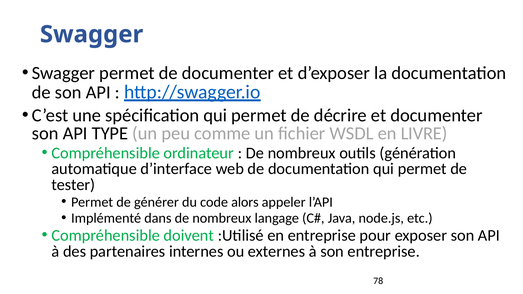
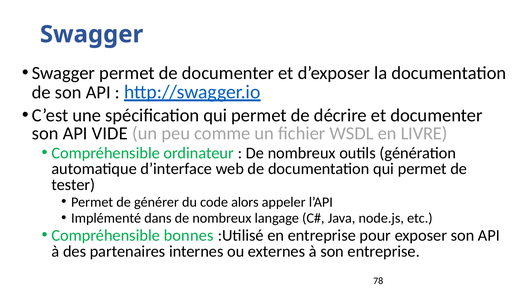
TYPE: TYPE -> VIDE
doivent: doivent -> bonnes
